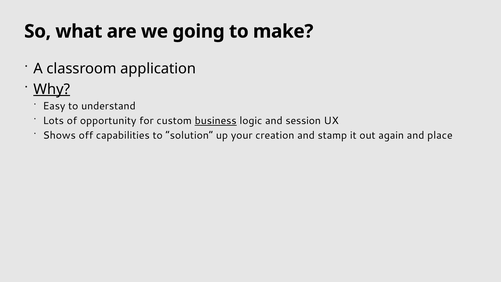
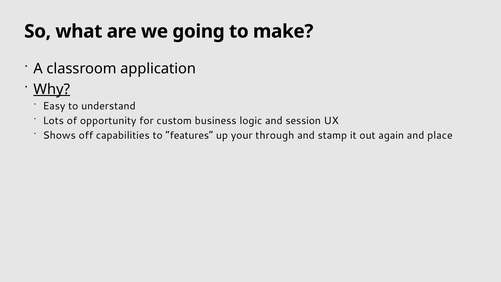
business underline: present -> none
solution: solution -> features
creation: creation -> through
